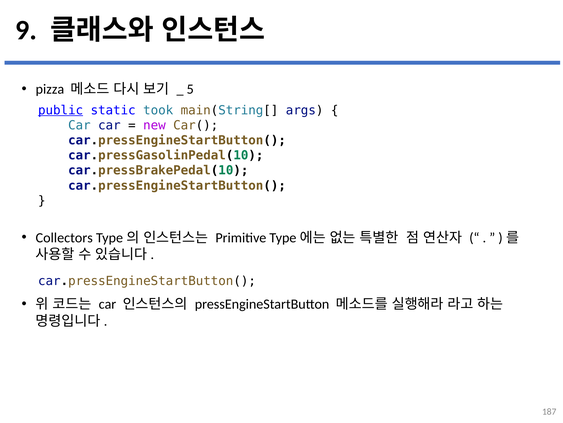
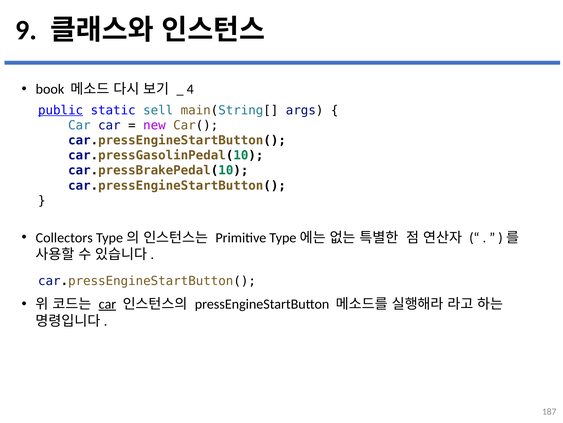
pizza: pizza -> book
5: 5 -> 4
took: took -> sell
car at (107, 304) underline: none -> present
